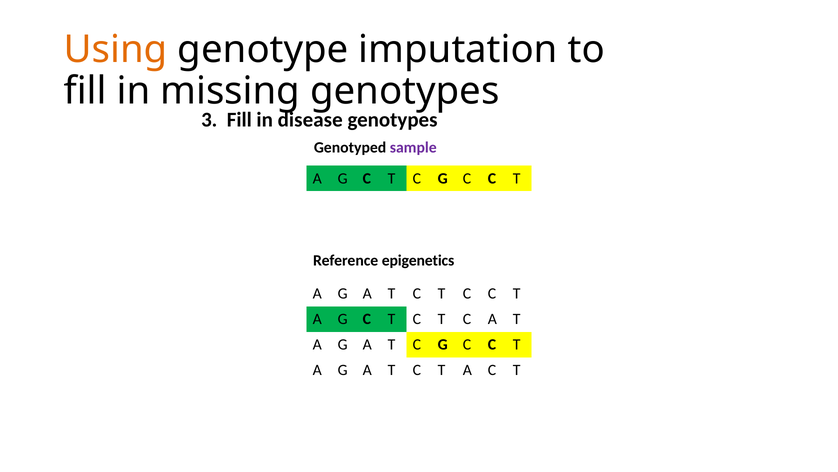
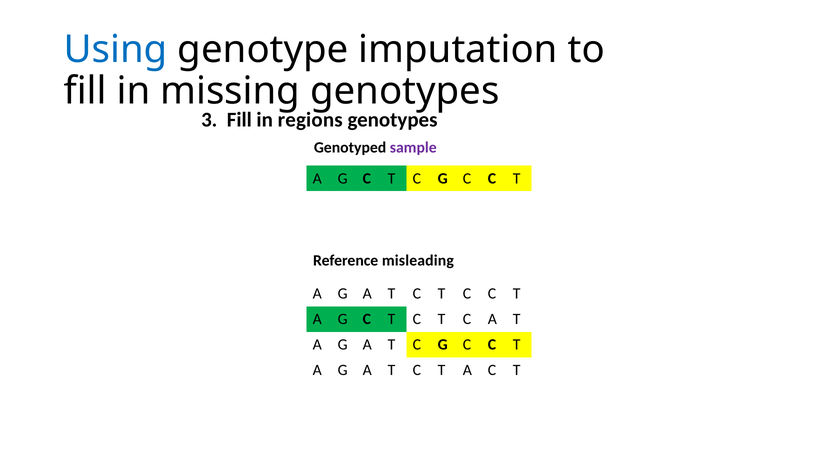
Using colour: orange -> blue
disease: disease -> regions
epigenetics: epigenetics -> misleading
